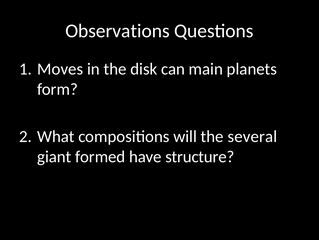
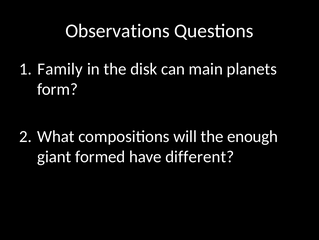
Moves: Moves -> Family
several: several -> enough
structure: structure -> different
